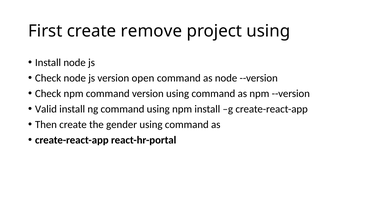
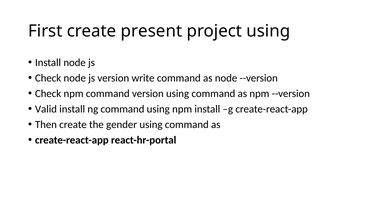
remove: remove -> present
open: open -> write
